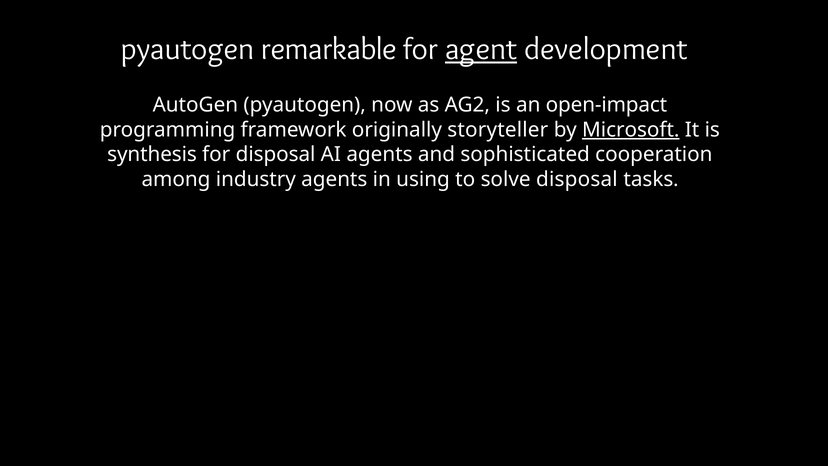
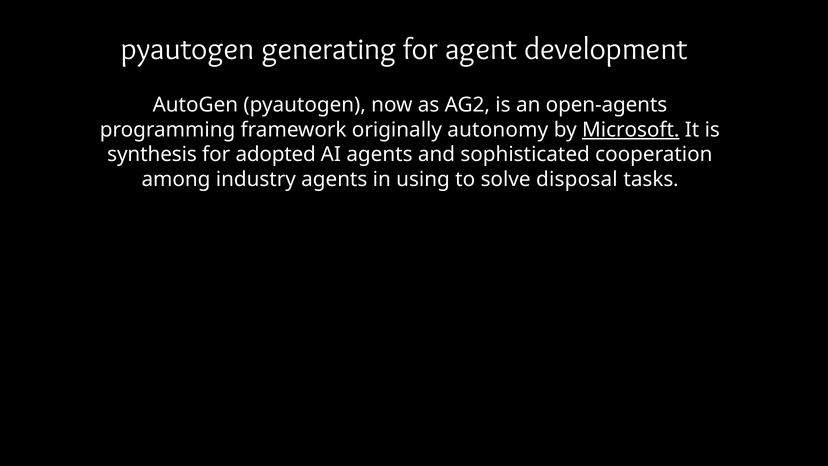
remarkable: remarkable -> generating
agent underline: present -> none
open-impact: open-impact -> open-agents
storyteller: storyteller -> autonomy
for disposal: disposal -> adopted
